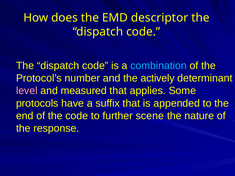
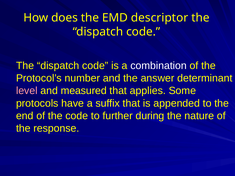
combination colour: light blue -> white
actively: actively -> answer
scene: scene -> during
